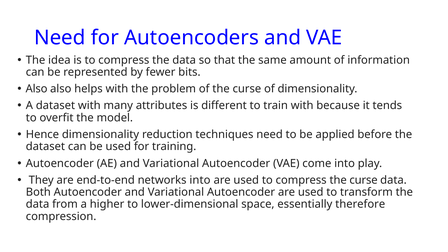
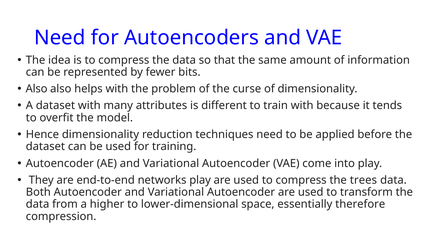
networks into: into -> play
compress the curse: curse -> trees
